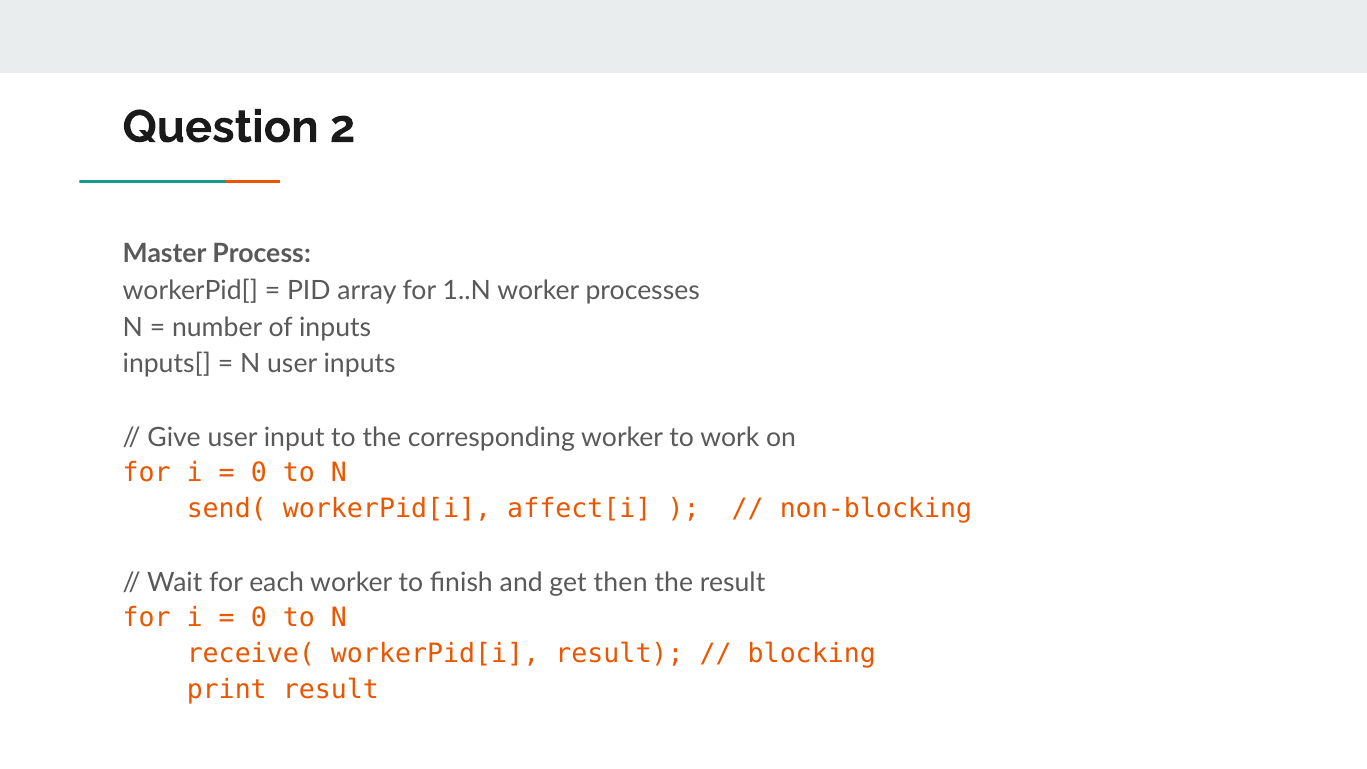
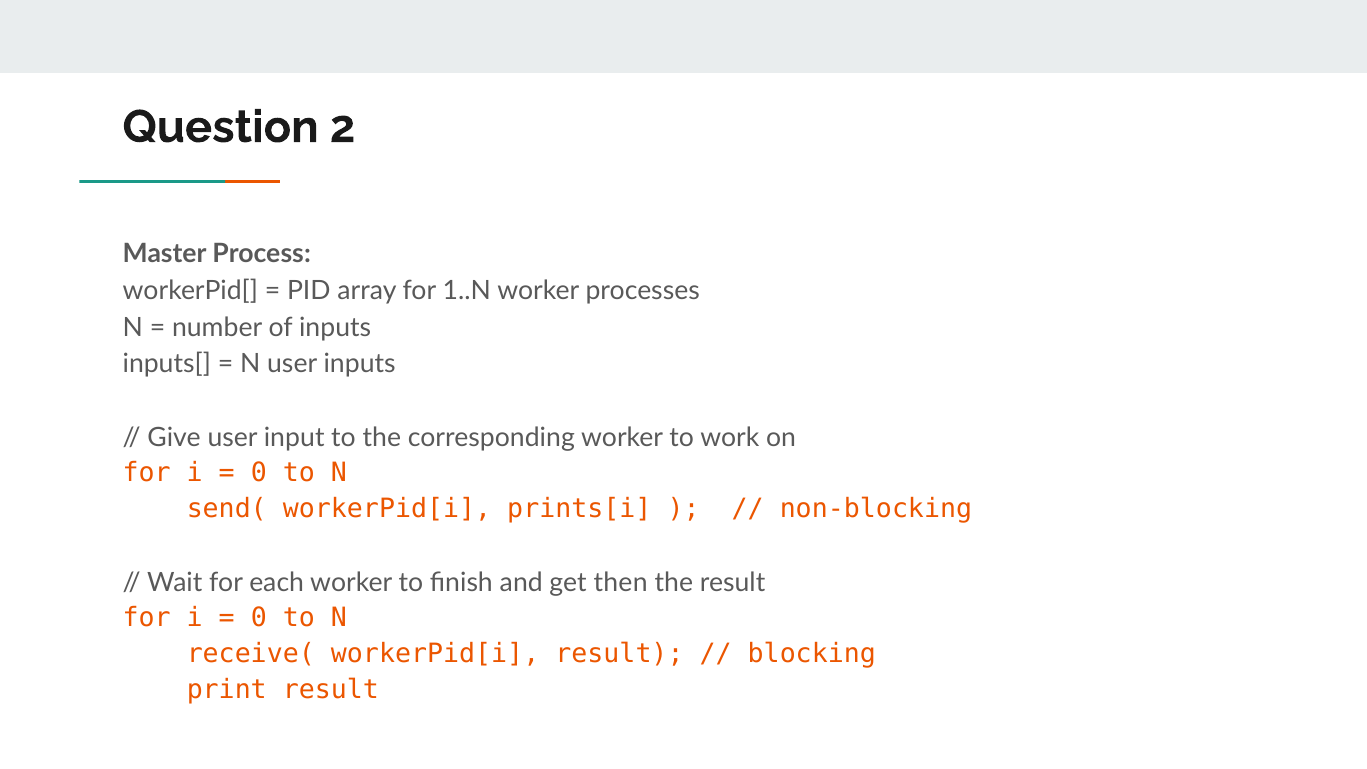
affect[i: affect[i -> prints[i
